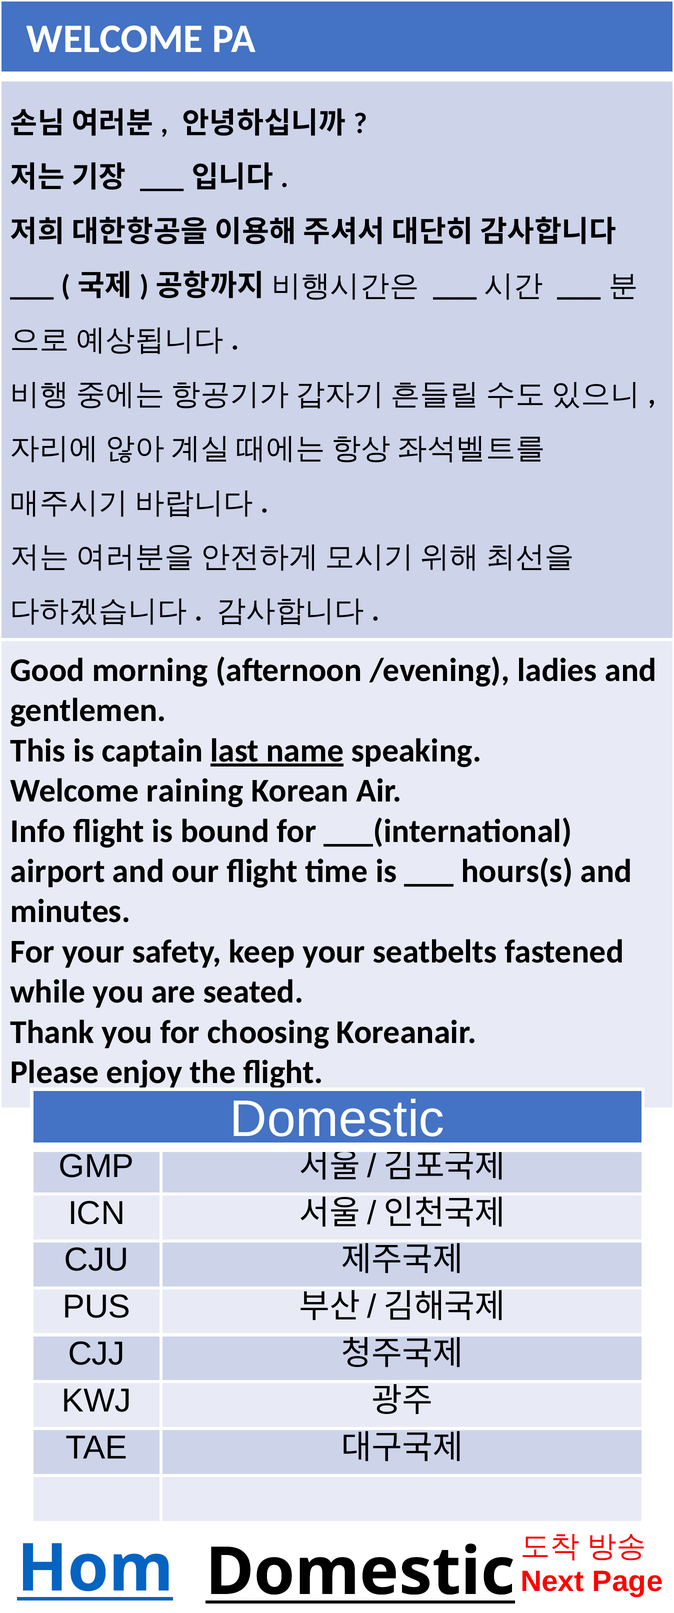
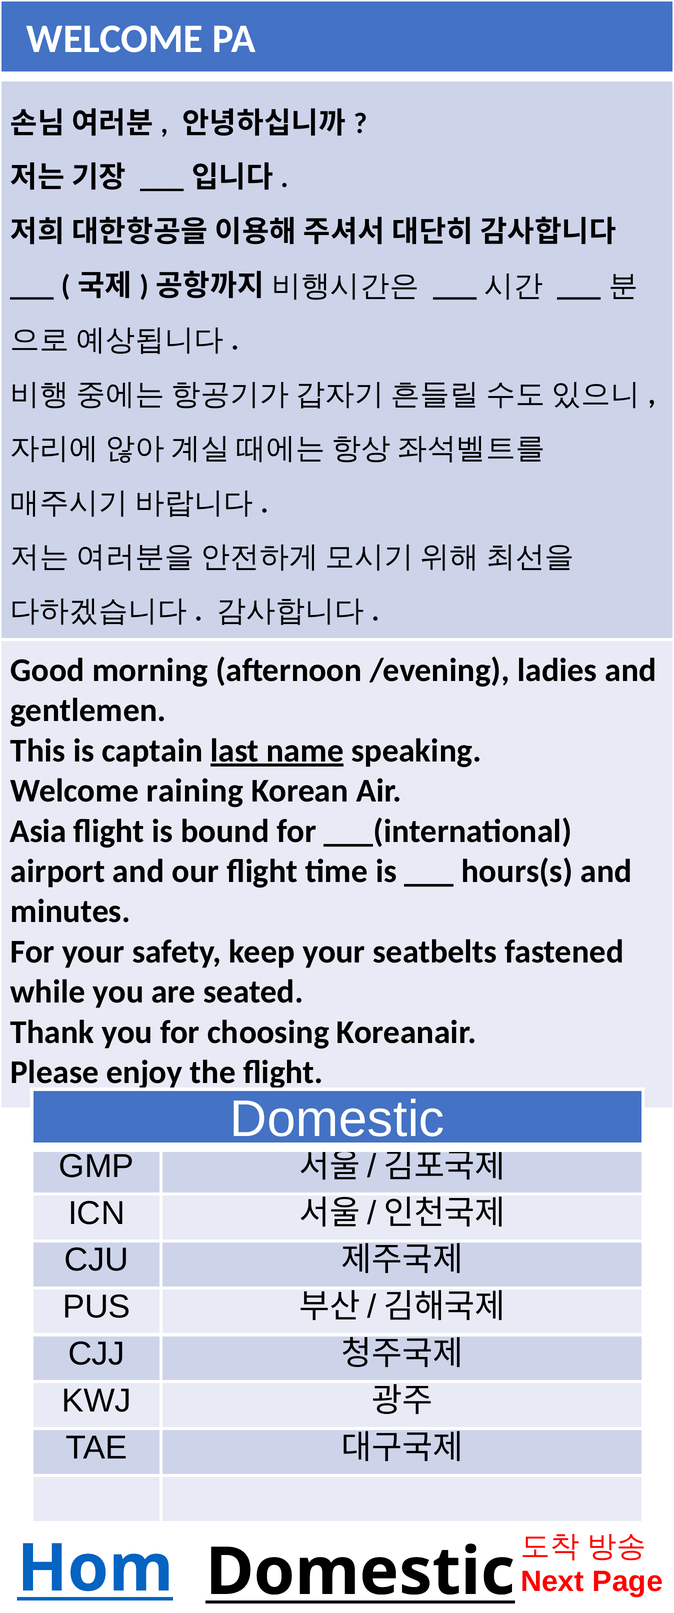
Info: Info -> Asia
